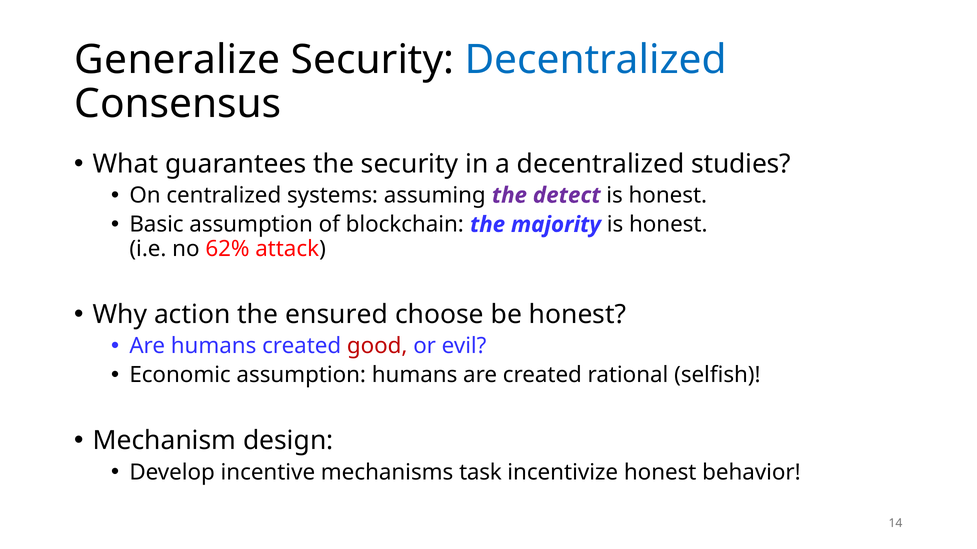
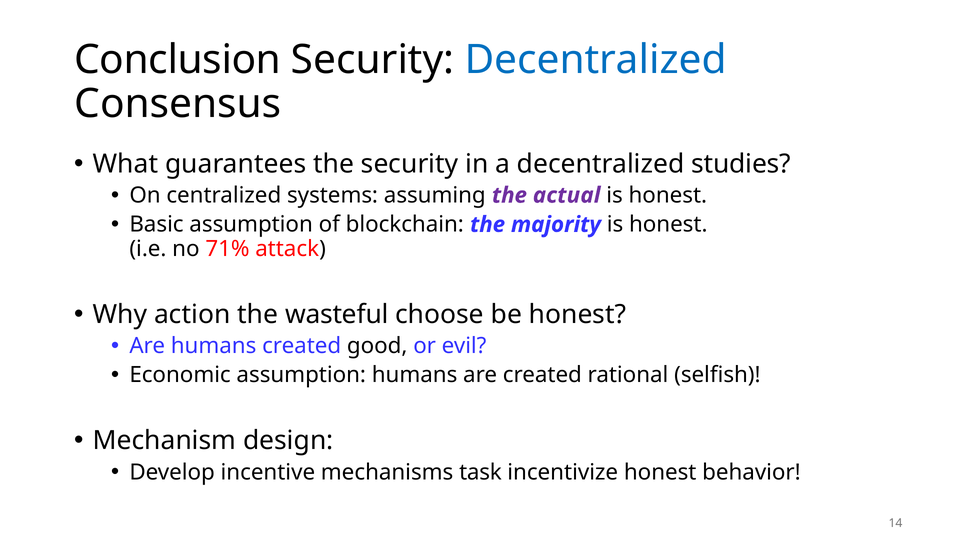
Generalize: Generalize -> Conclusion
detect: detect -> actual
62%: 62% -> 71%
ensured: ensured -> wasteful
good colour: red -> black
